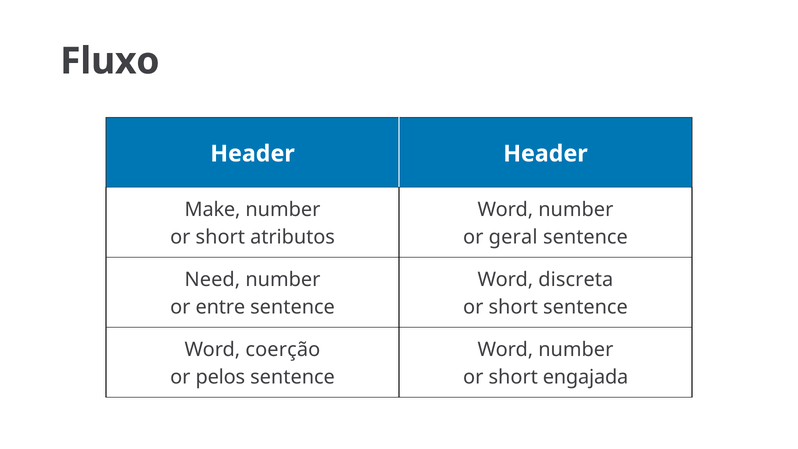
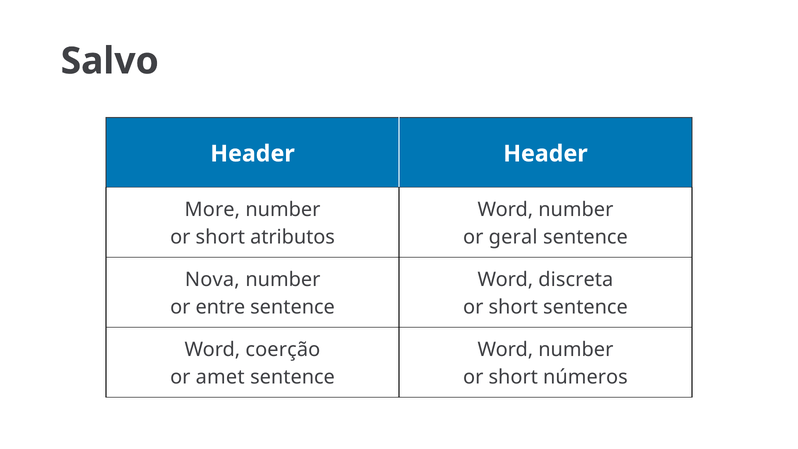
Fluxo: Fluxo -> Salvo
Make: Make -> More
Need: Need -> Nova
pelos: pelos -> amet
engajada: engajada -> números
